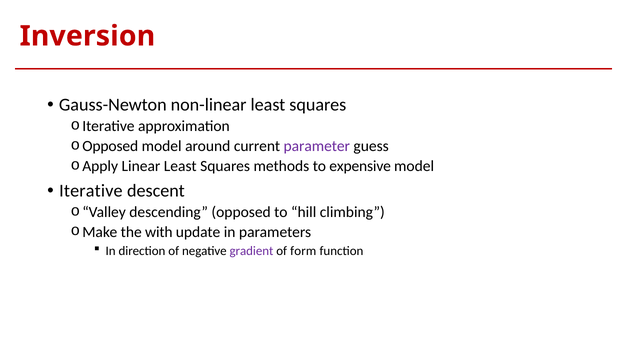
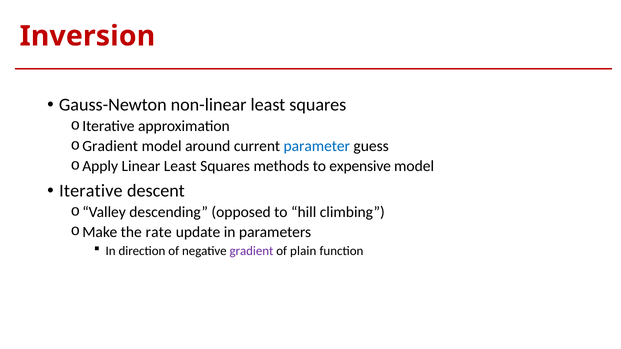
Opposed at (110, 146): Opposed -> Gradient
parameter colour: purple -> blue
with: with -> rate
form: form -> plain
